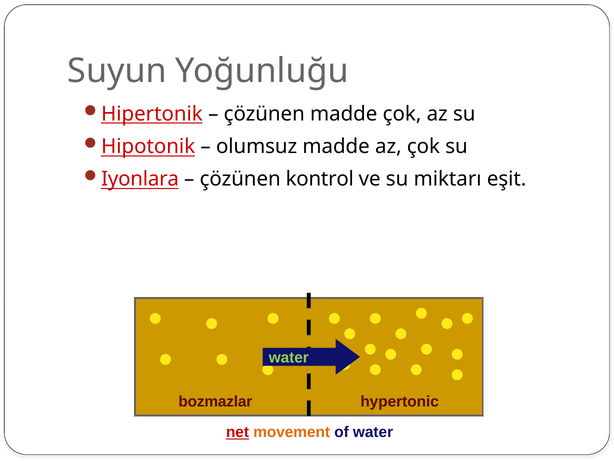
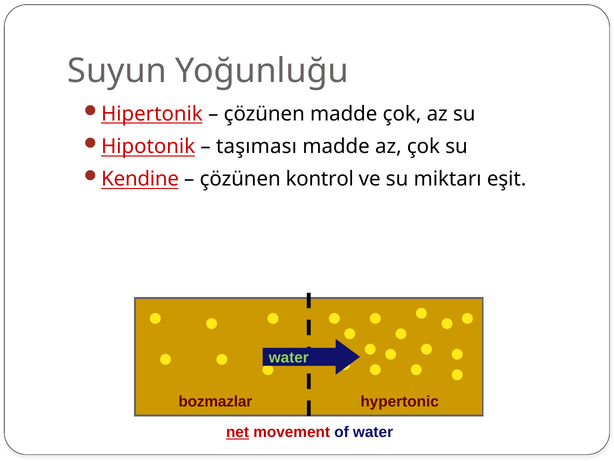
olumsuz: olumsuz -> taşıması
Iyonlara: Iyonlara -> Kendine
movement colour: orange -> red
